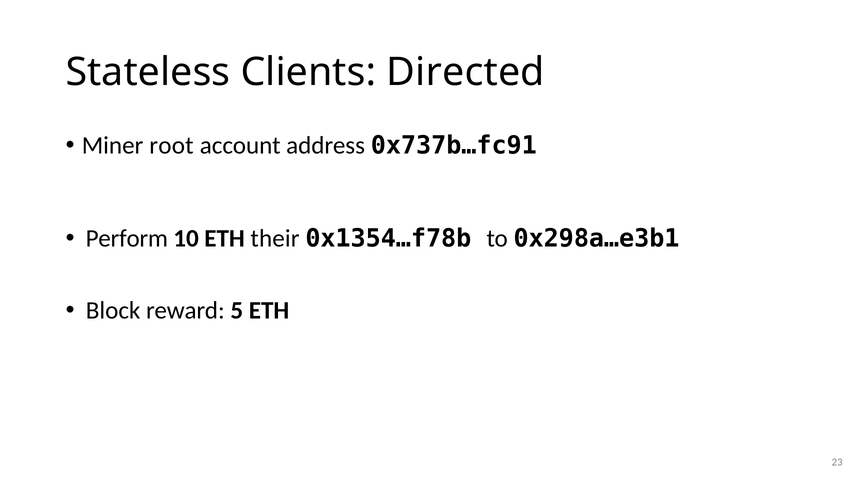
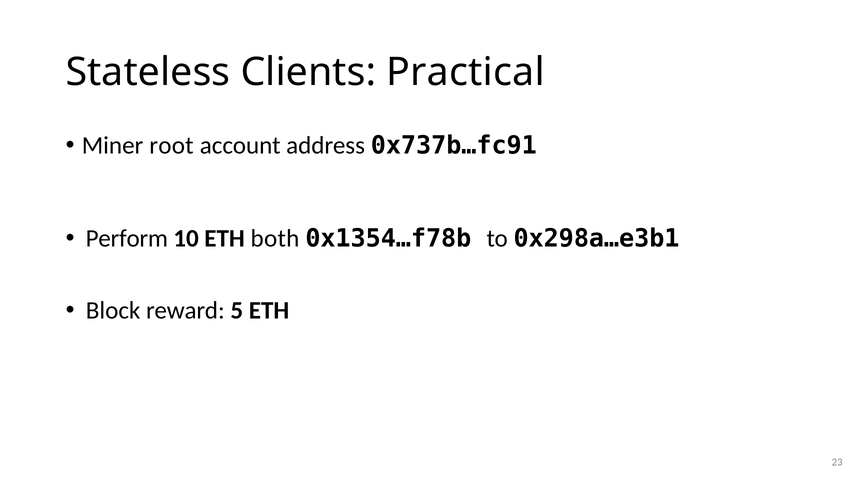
Directed: Directed -> Practical
their: their -> both
